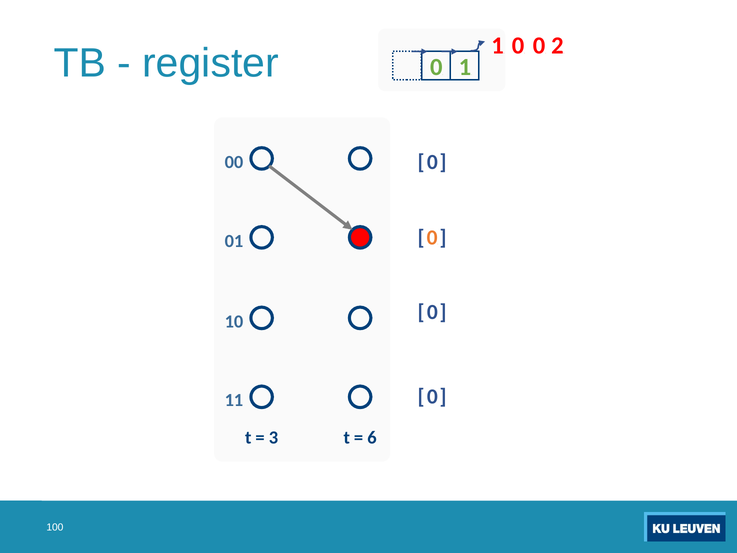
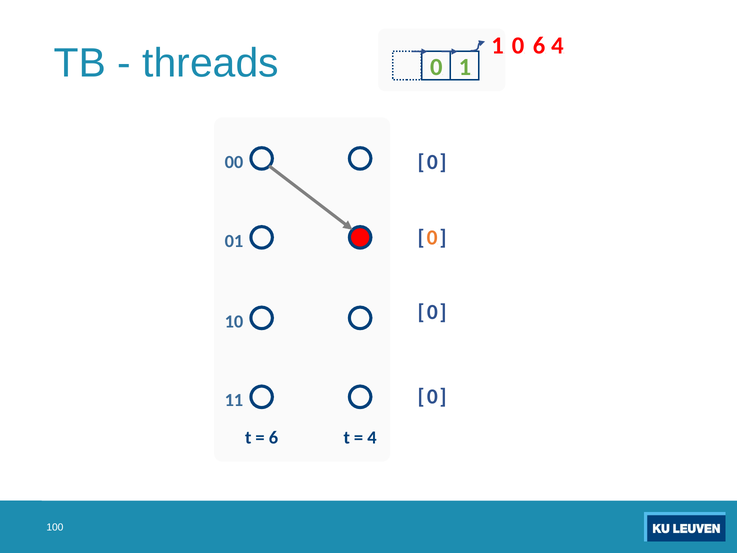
0 at (539, 46): 0 -> 6
2 at (557, 46): 2 -> 4
register: register -> threads
3 at (273, 437): 3 -> 6
6 at (372, 437): 6 -> 4
